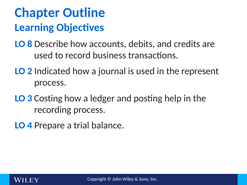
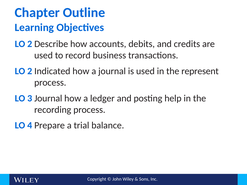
8 at (30, 44): 8 -> 2
3 Costing: Costing -> Journal
